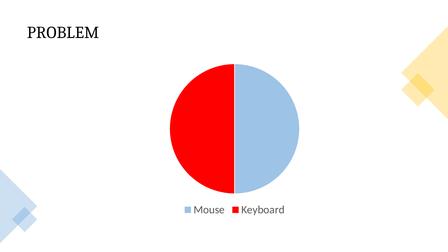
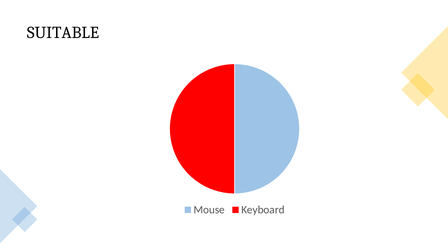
PROBLEM: PROBLEM -> SUITABLE
